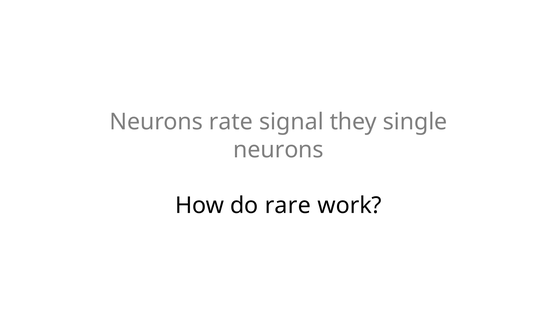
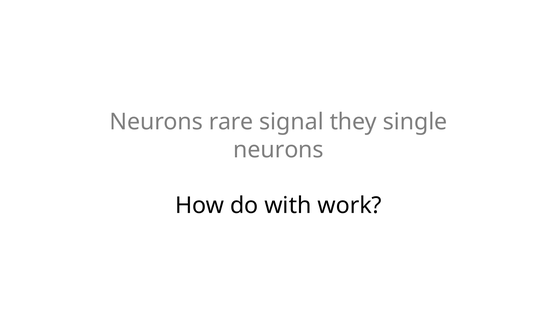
rate: rate -> rare
rare: rare -> with
